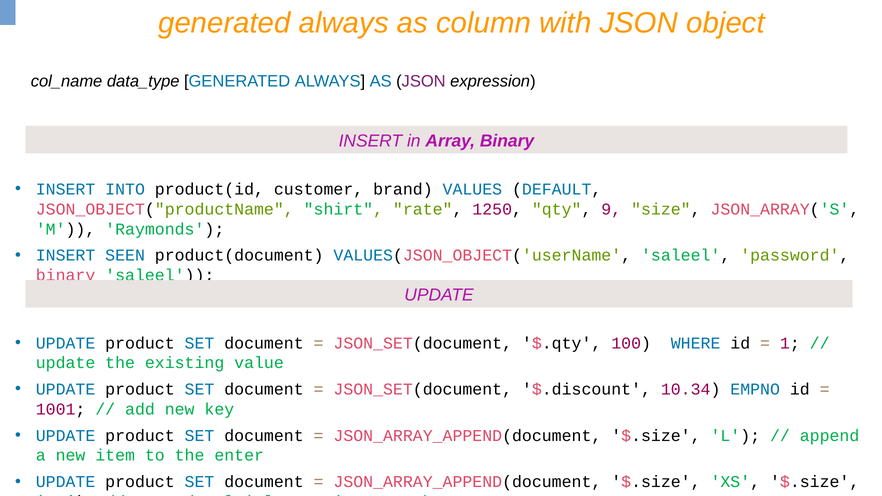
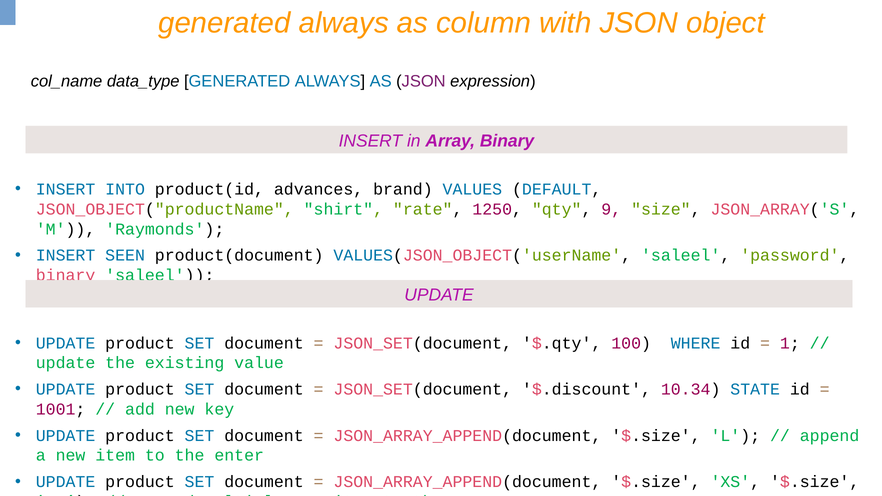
customer: customer -> advances
EMPNO: EMPNO -> STATE
